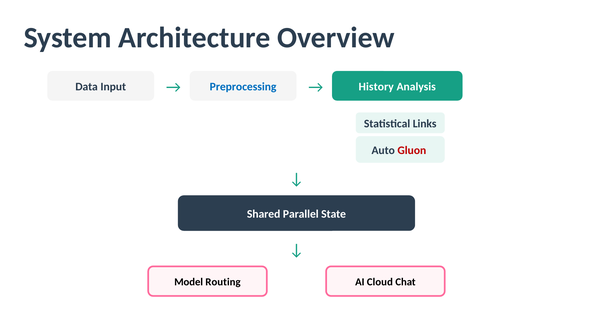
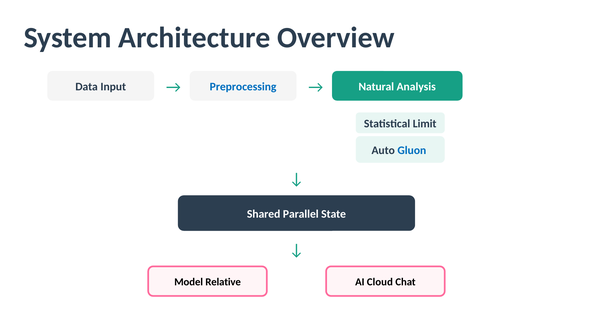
History: History -> Natural
Links: Links -> Limit
Gluon colour: red -> blue
Routing: Routing -> Relative
